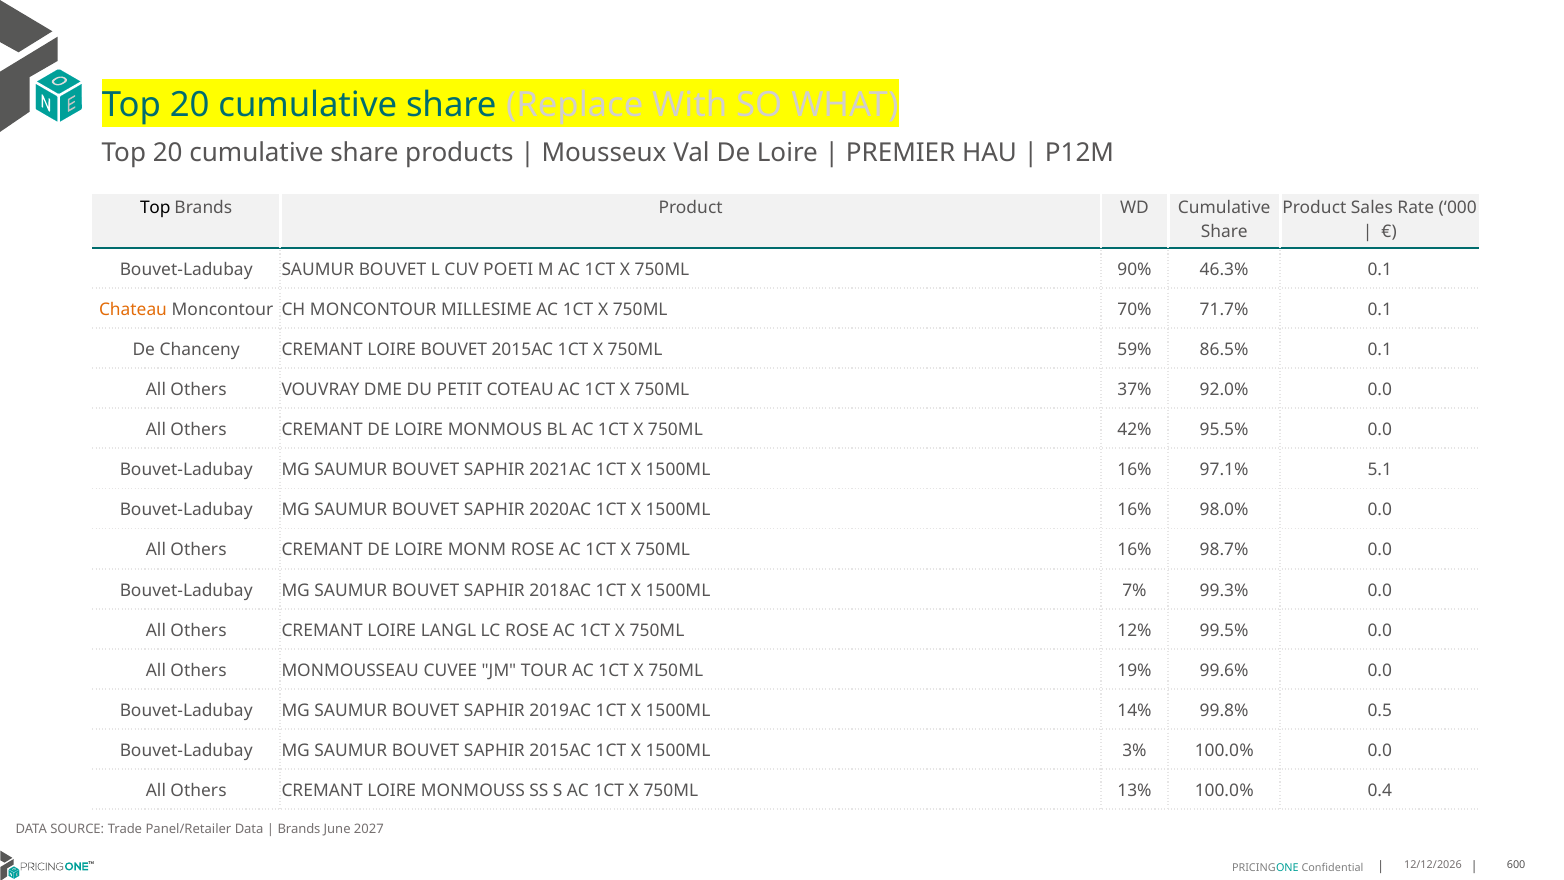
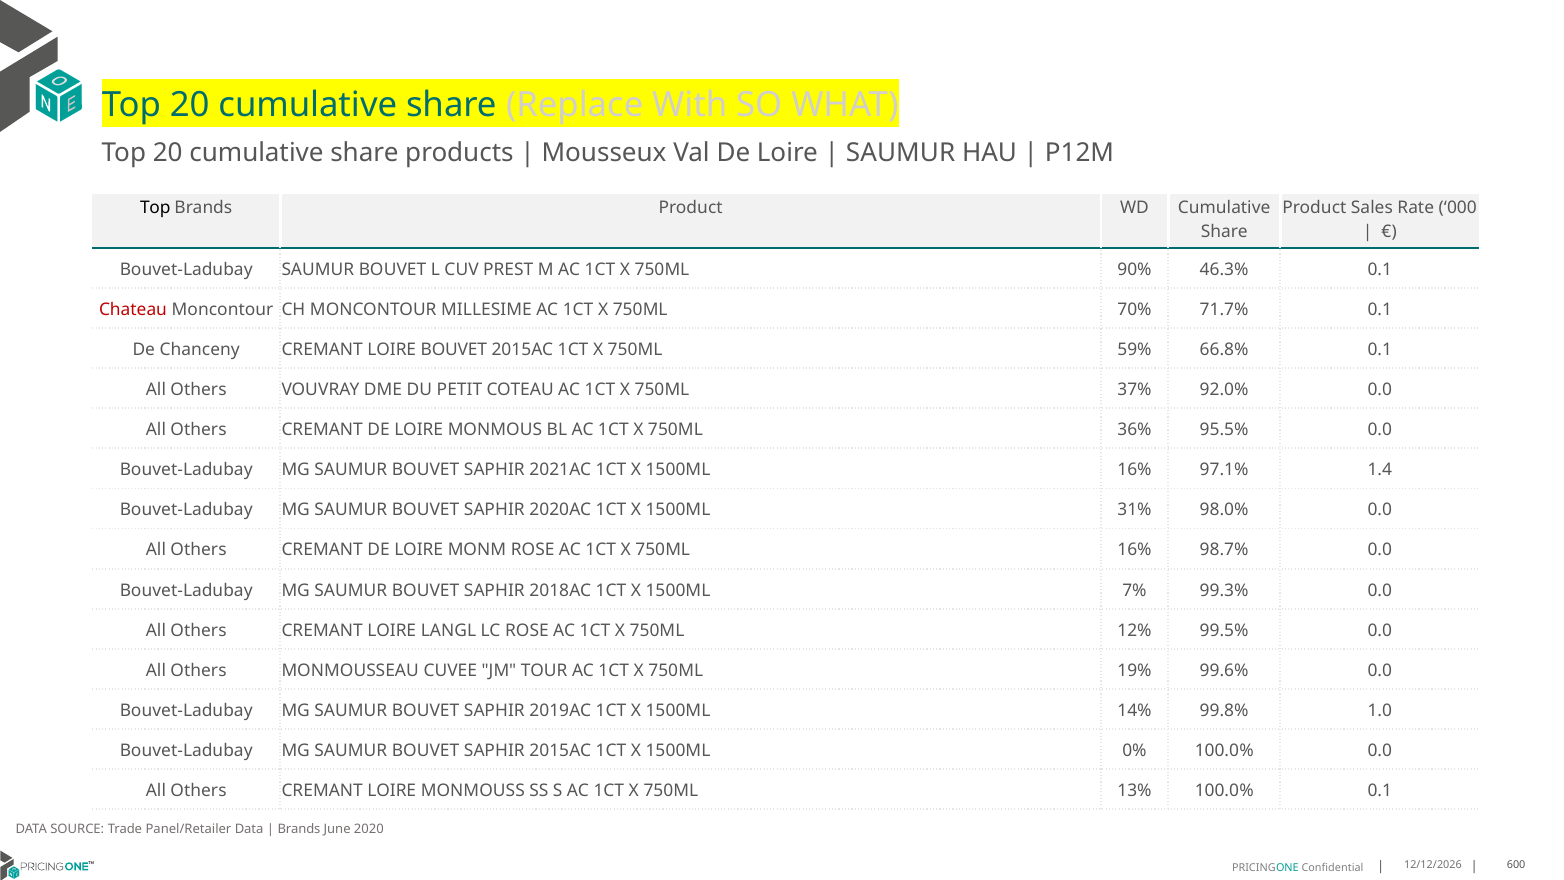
PREMIER at (901, 152): PREMIER -> SAUMUR
POETI: POETI -> PREST
Chateau colour: orange -> red
86.5%: 86.5% -> 66.8%
42%: 42% -> 36%
5.1: 5.1 -> 1.4
16% at (1135, 510): 16% -> 31%
0.5: 0.5 -> 1.0
3%: 3% -> 0%
100.0% 0.4: 0.4 -> 0.1
2027: 2027 -> 2020
